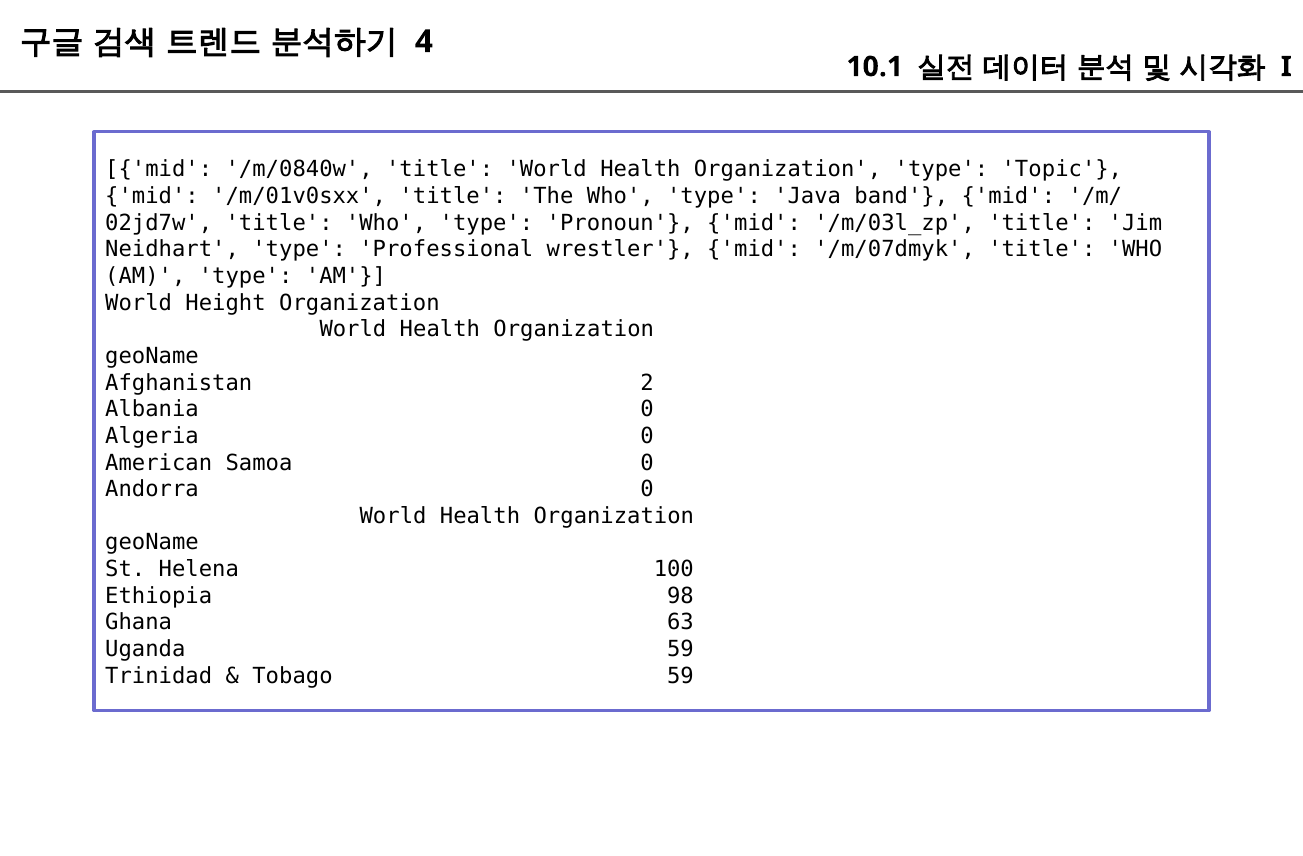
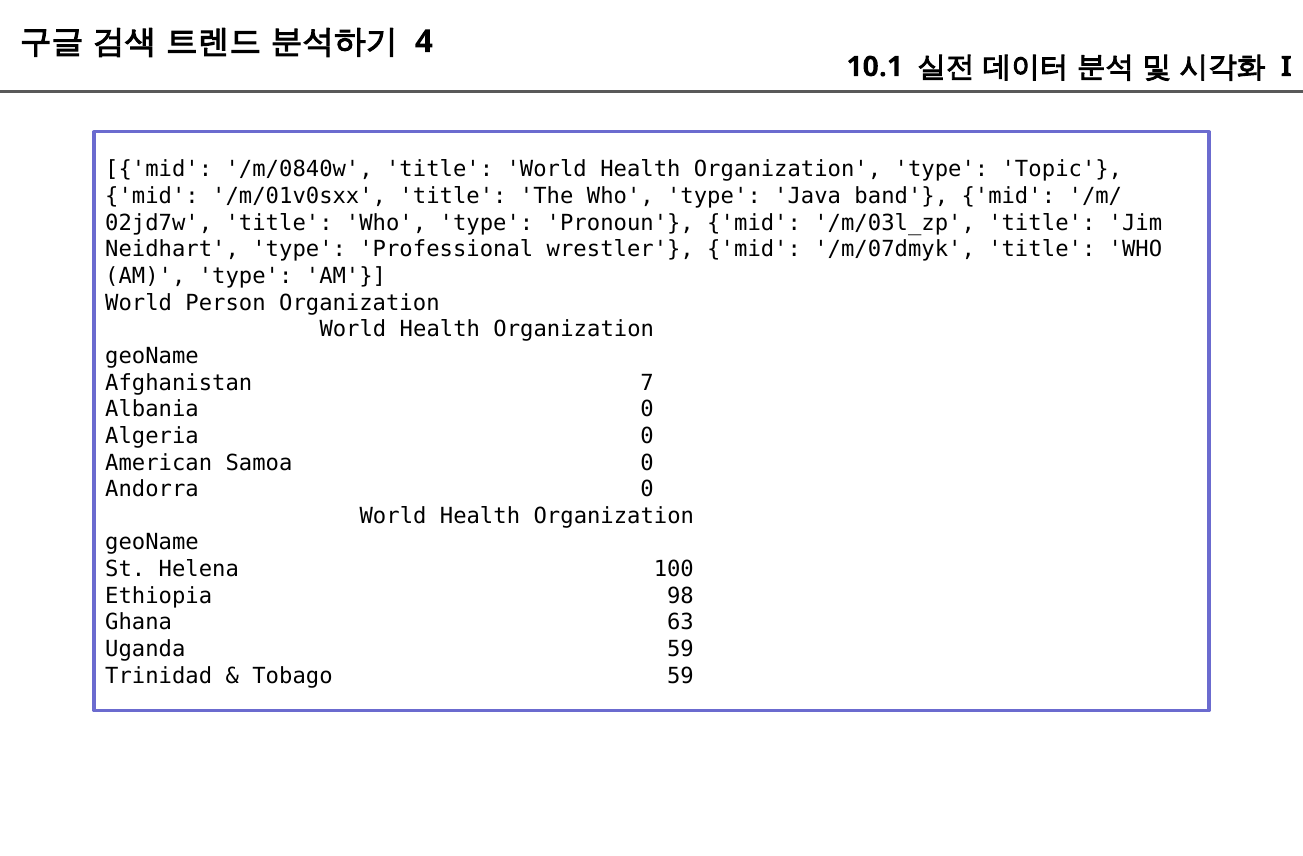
Height: Height -> Person
2: 2 -> 7
